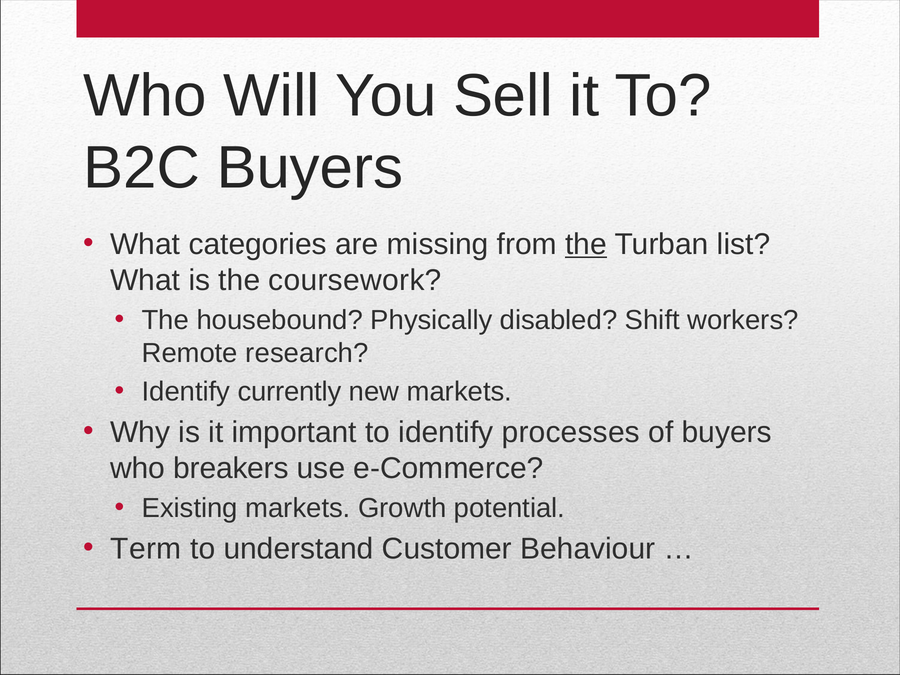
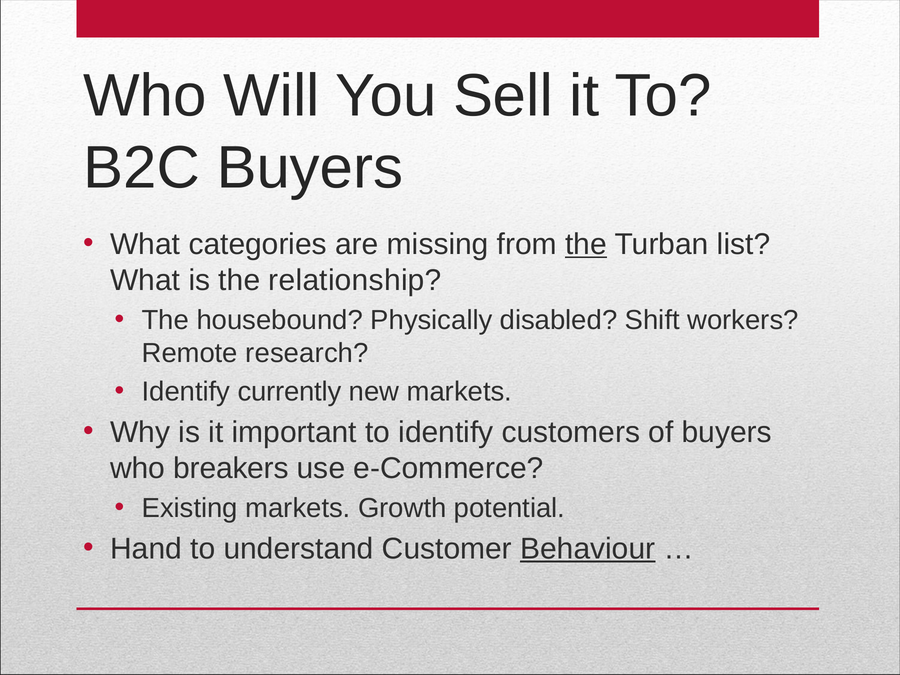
coursework: coursework -> relationship
processes: processes -> customers
Term: Term -> Hand
Behaviour underline: none -> present
